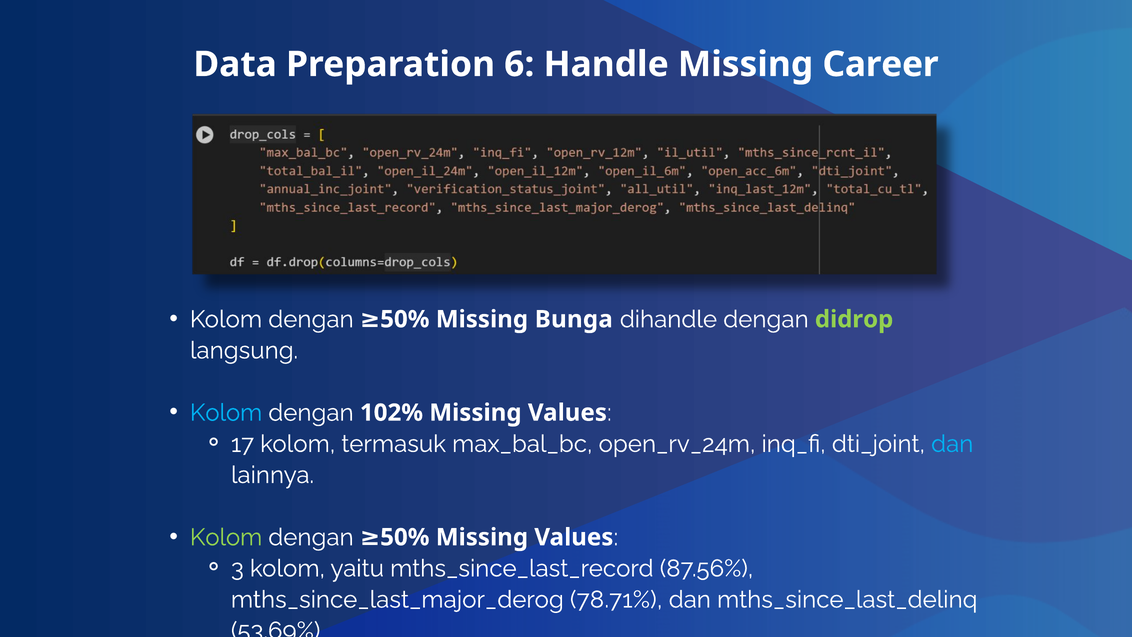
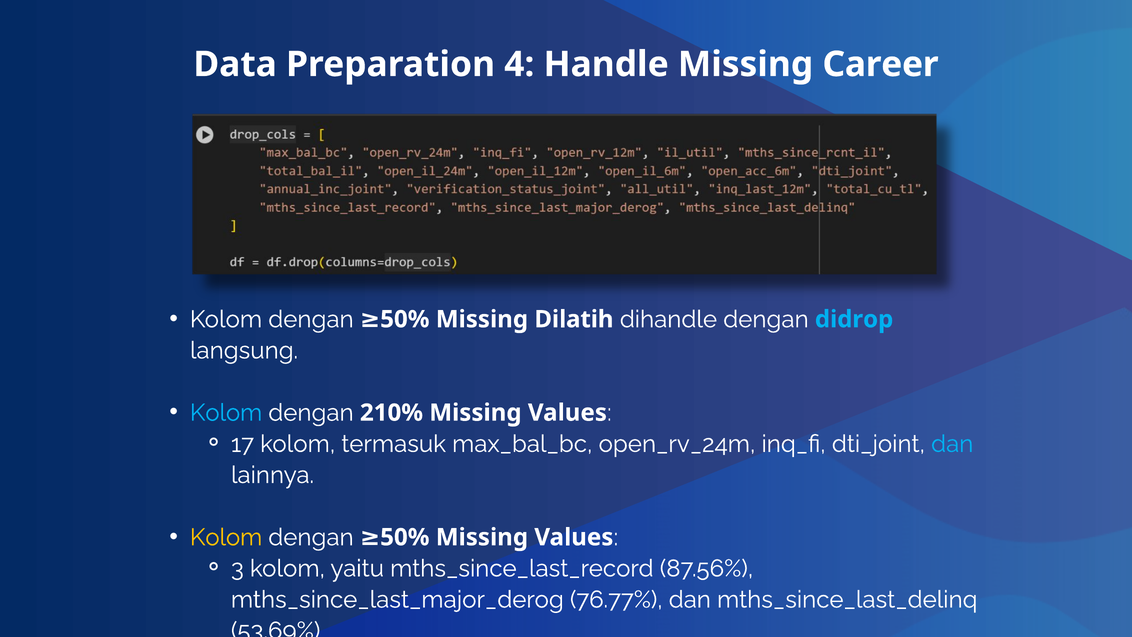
6: 6 -> 4
Bunga: Bunga -> Dilatih
didrop colour: light green -> light blue
102%: 102% -> 210%
Kolom at (226, 537) colour: light green -> yellow
78.71%: 78.71% -> 76.77%
